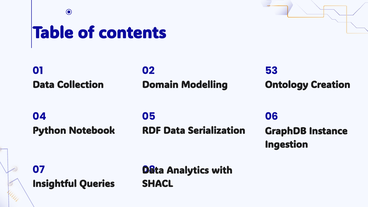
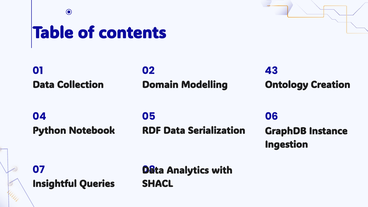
53: 53 -> 43
